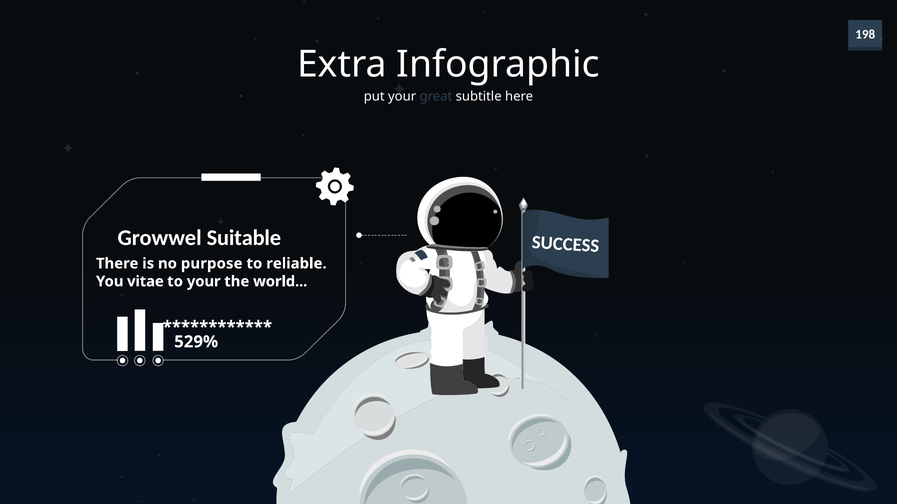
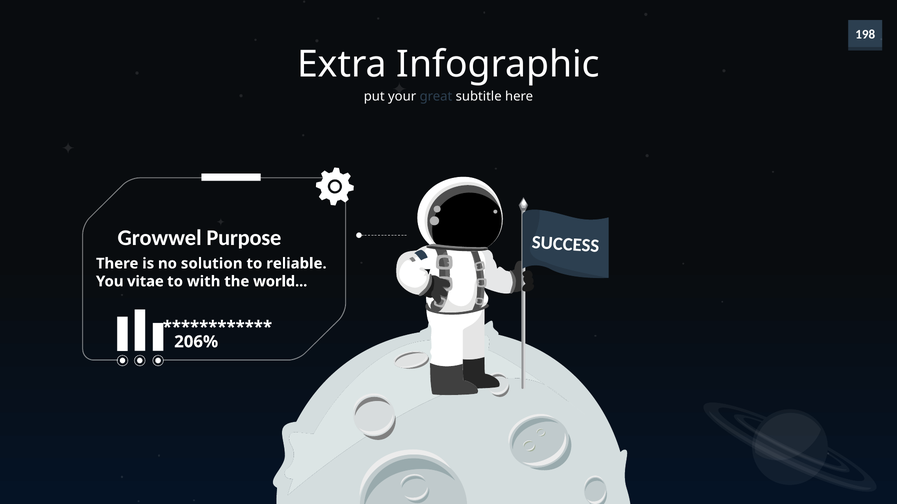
Suitable: Suitable -> Purpose
purpose: purpose -> solution
to your: your -> with
529%: 529% -> 206%
